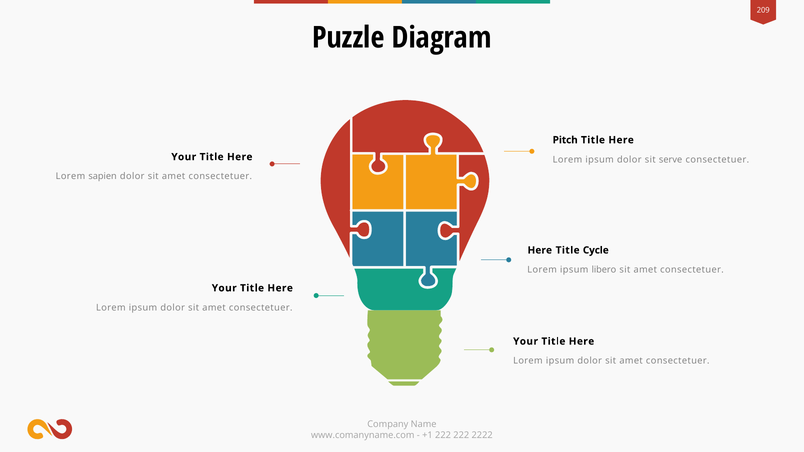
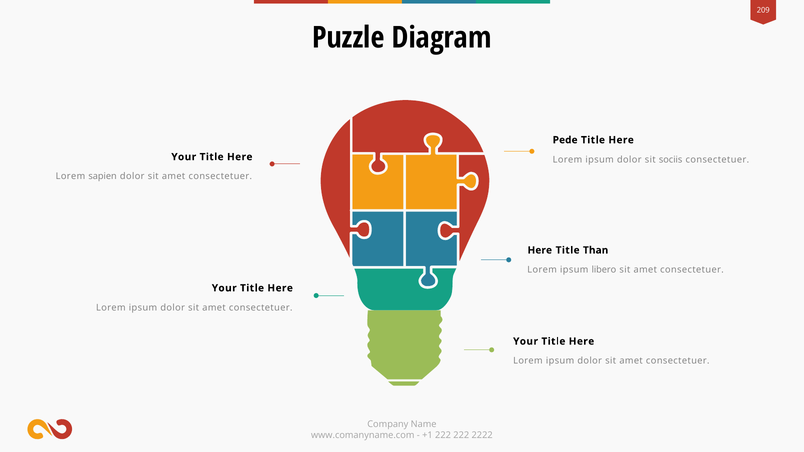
Pitch: Pitch -> Pede
serve: serve -> sociis
Cycle: Cycle -> Than
